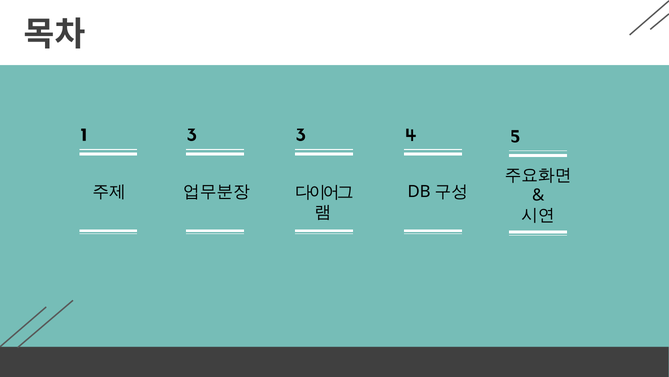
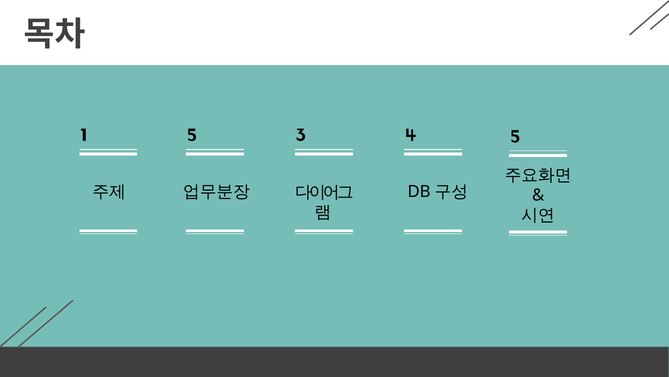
1 3: 3 -> 5
